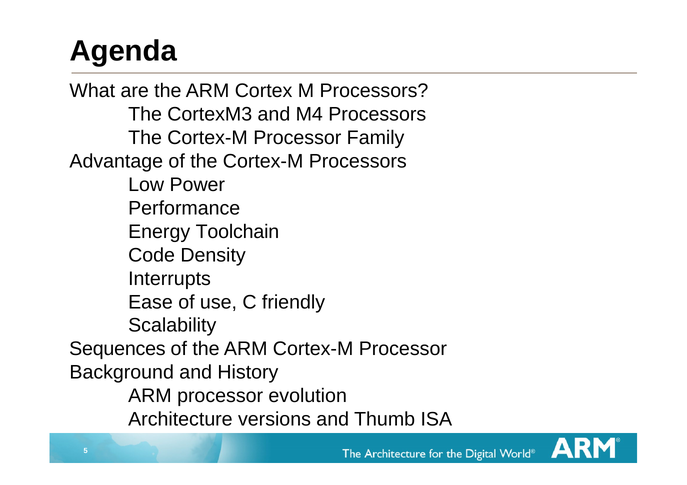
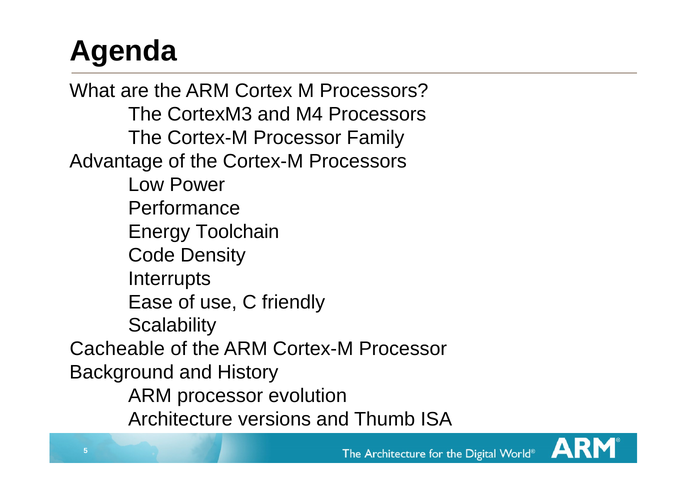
Sequences: Sequences -> Cacheable
